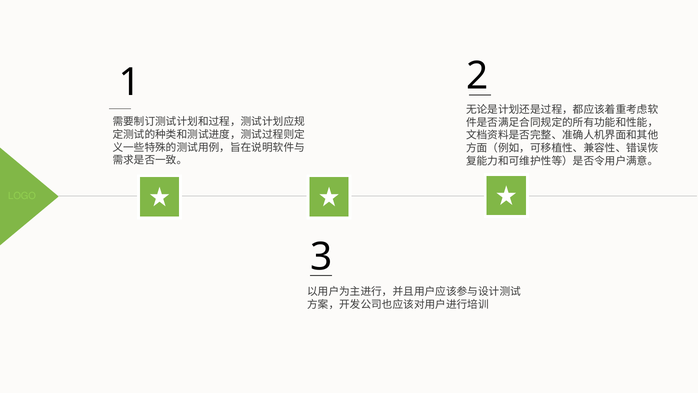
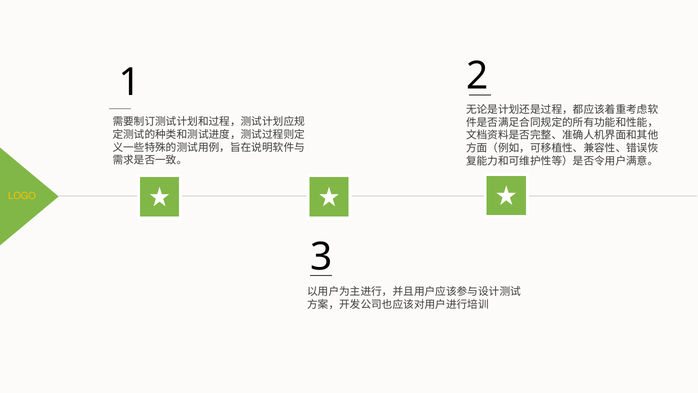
LOGO colour: light green -> yellow
